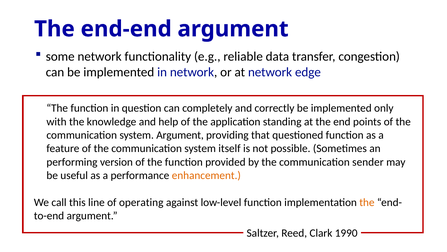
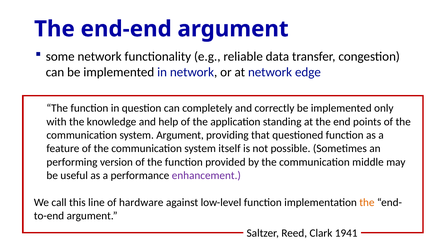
sender: sender -> middle
enhancement colour: orange -> purple
operating: operating -> hardware
1990: 1990 -> 1941
